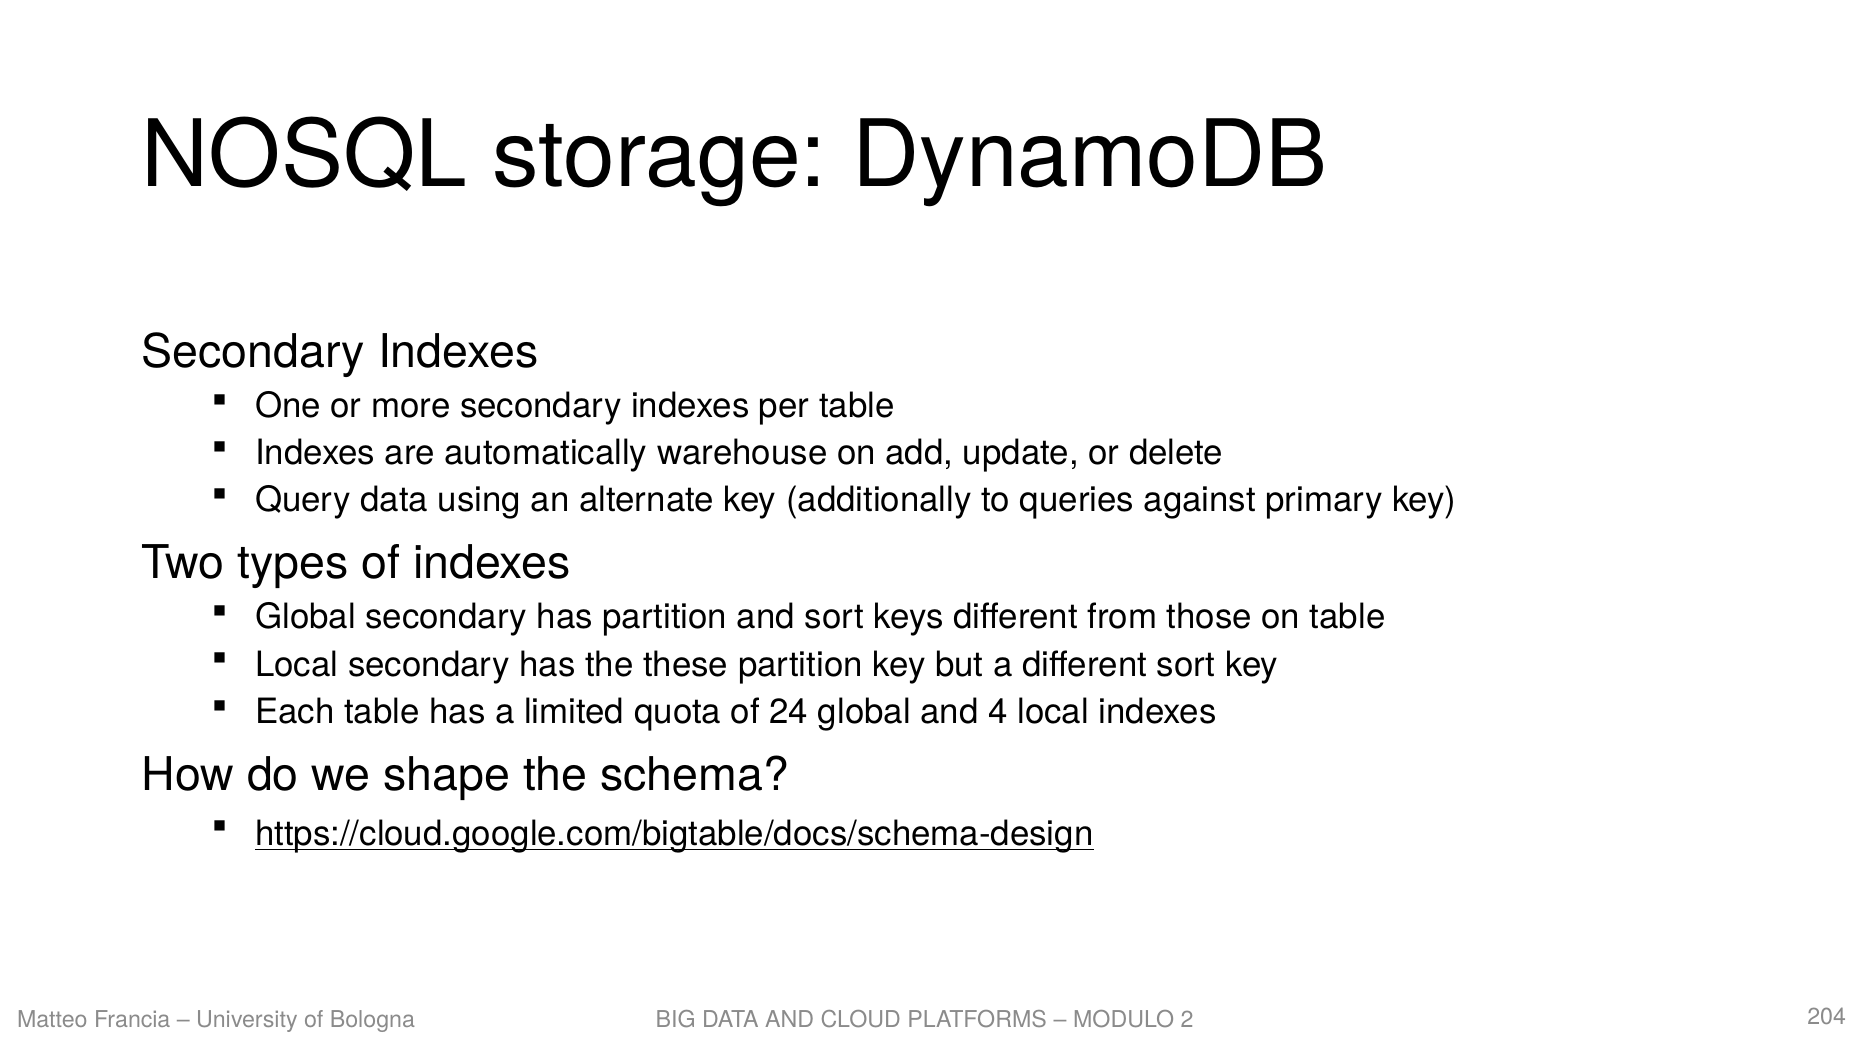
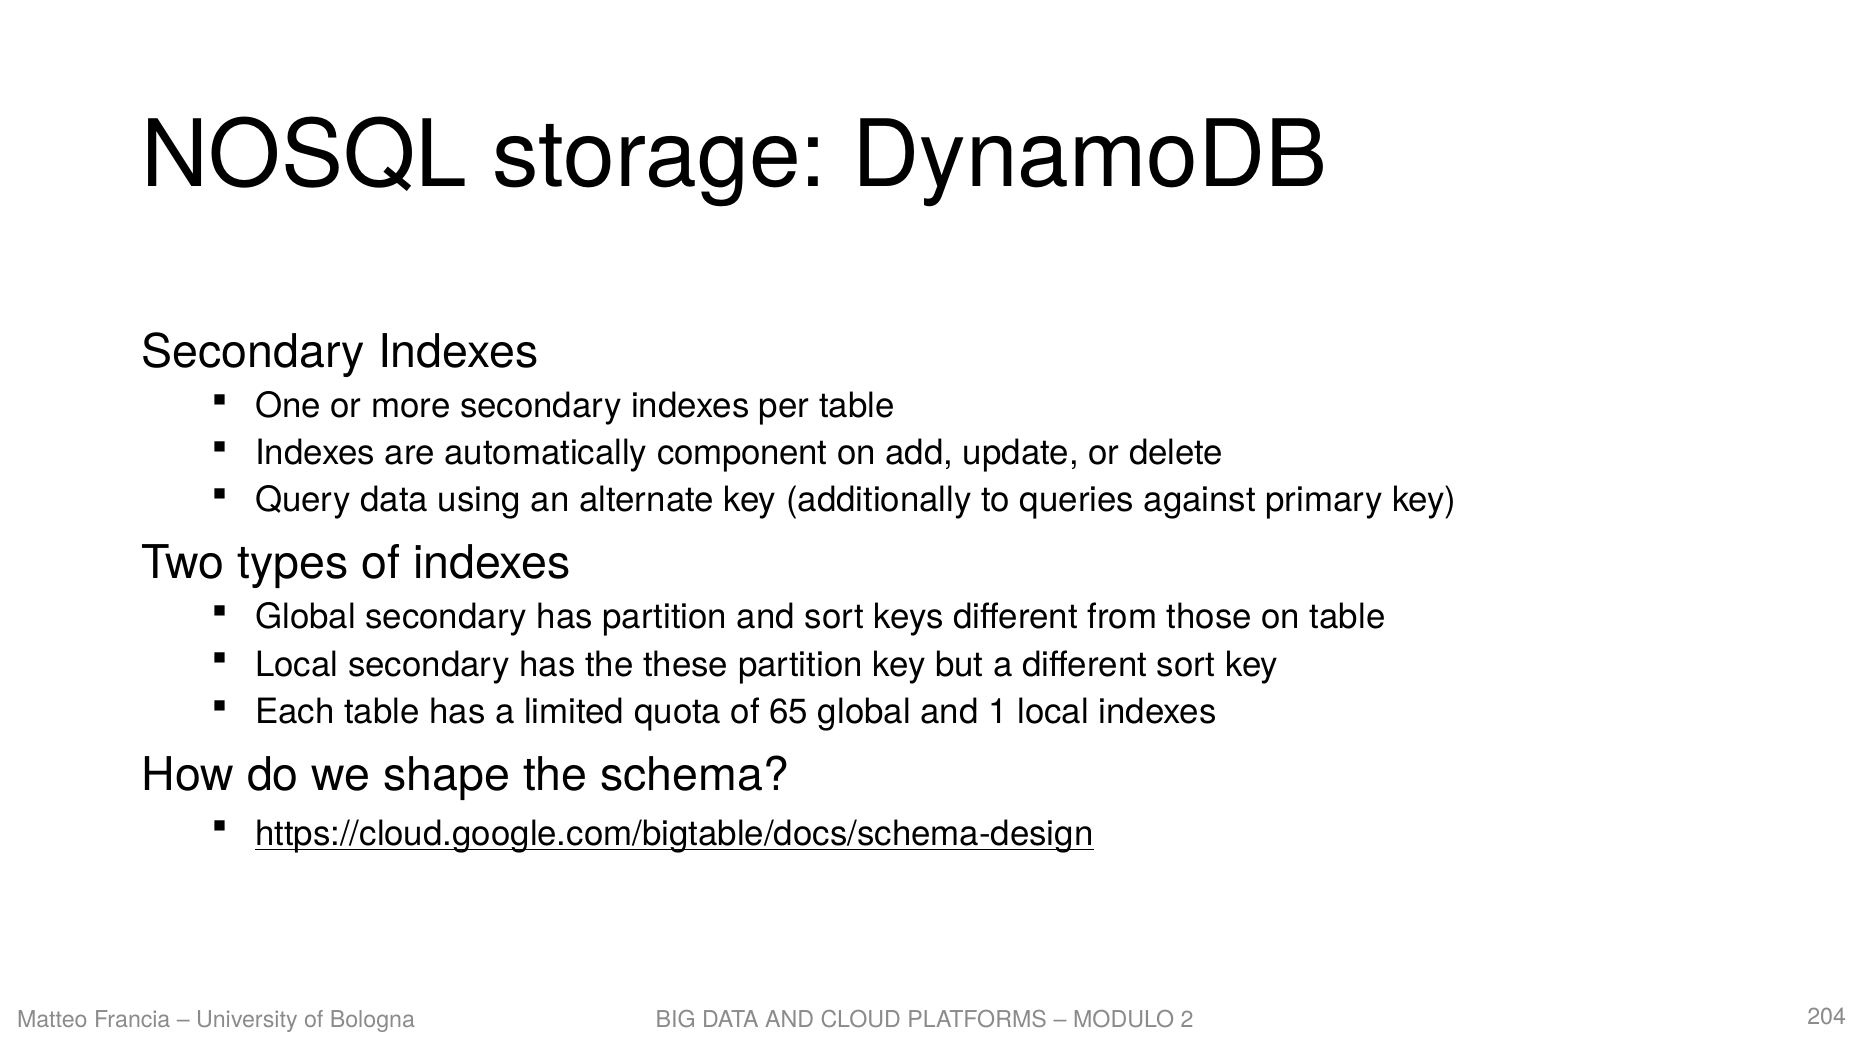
warehouse: warehouse -> component
24: 24 -> 65
4: 4 -> 1
